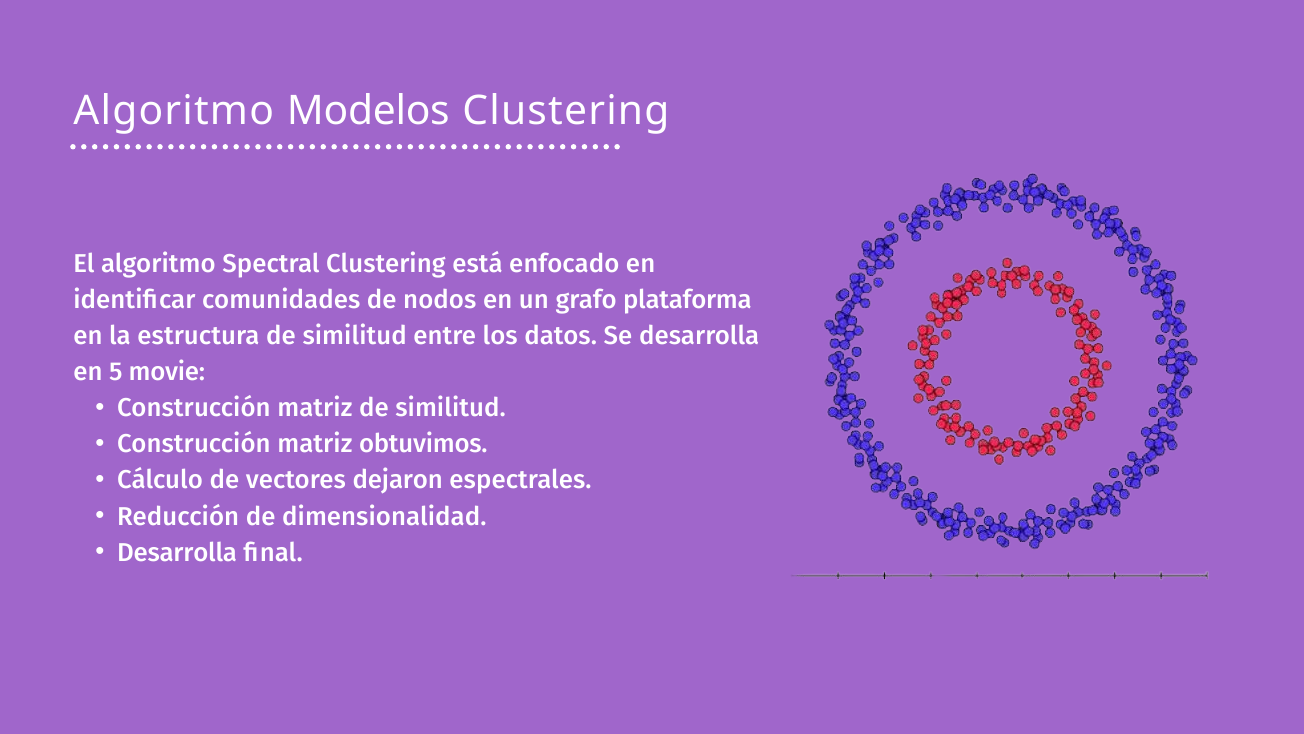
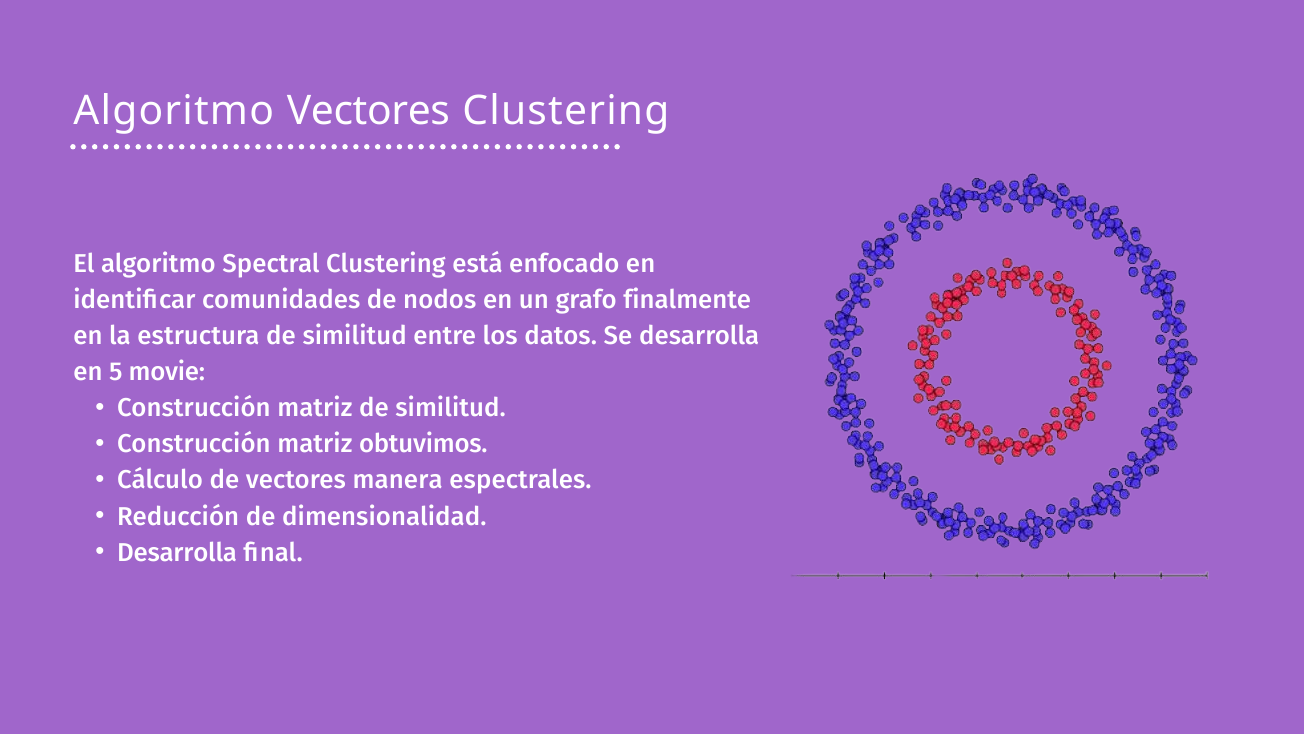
Algoritmo Modelos: Modelos -> Vectores
plataforma: plataforma -> finalmente
dejaron: dejaron -> manera
